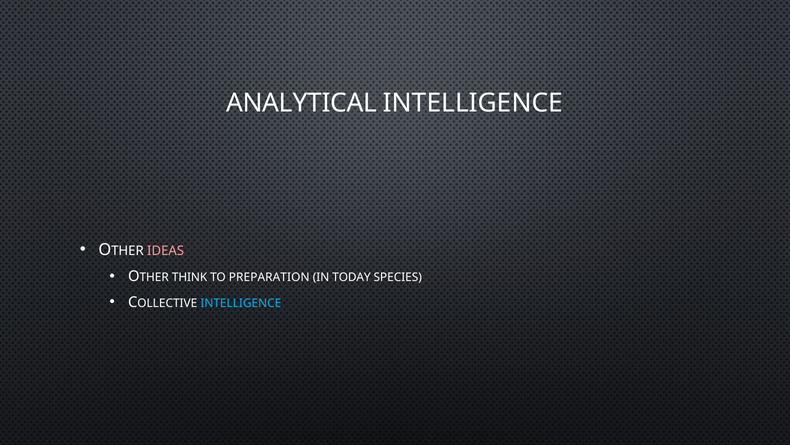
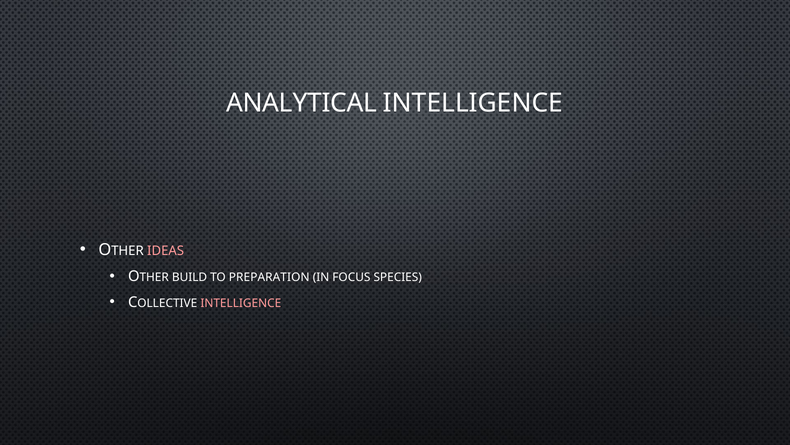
THINK: THINK -> BUILD
TODAY: TODAY -> FOCUS
INTELLIGENCE at (241, 303) colour: light blue -> pink
